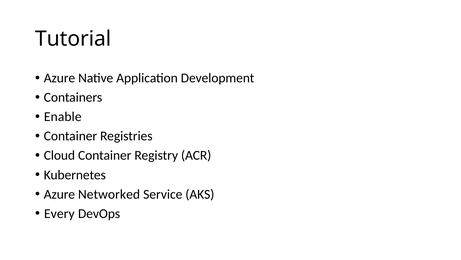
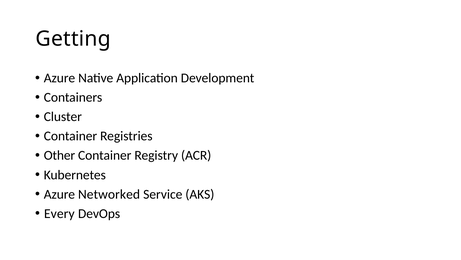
Tutorial: Tutorial -> Getting
Enable: Enable -> Cluster
Cloud: Cloud -> Other
